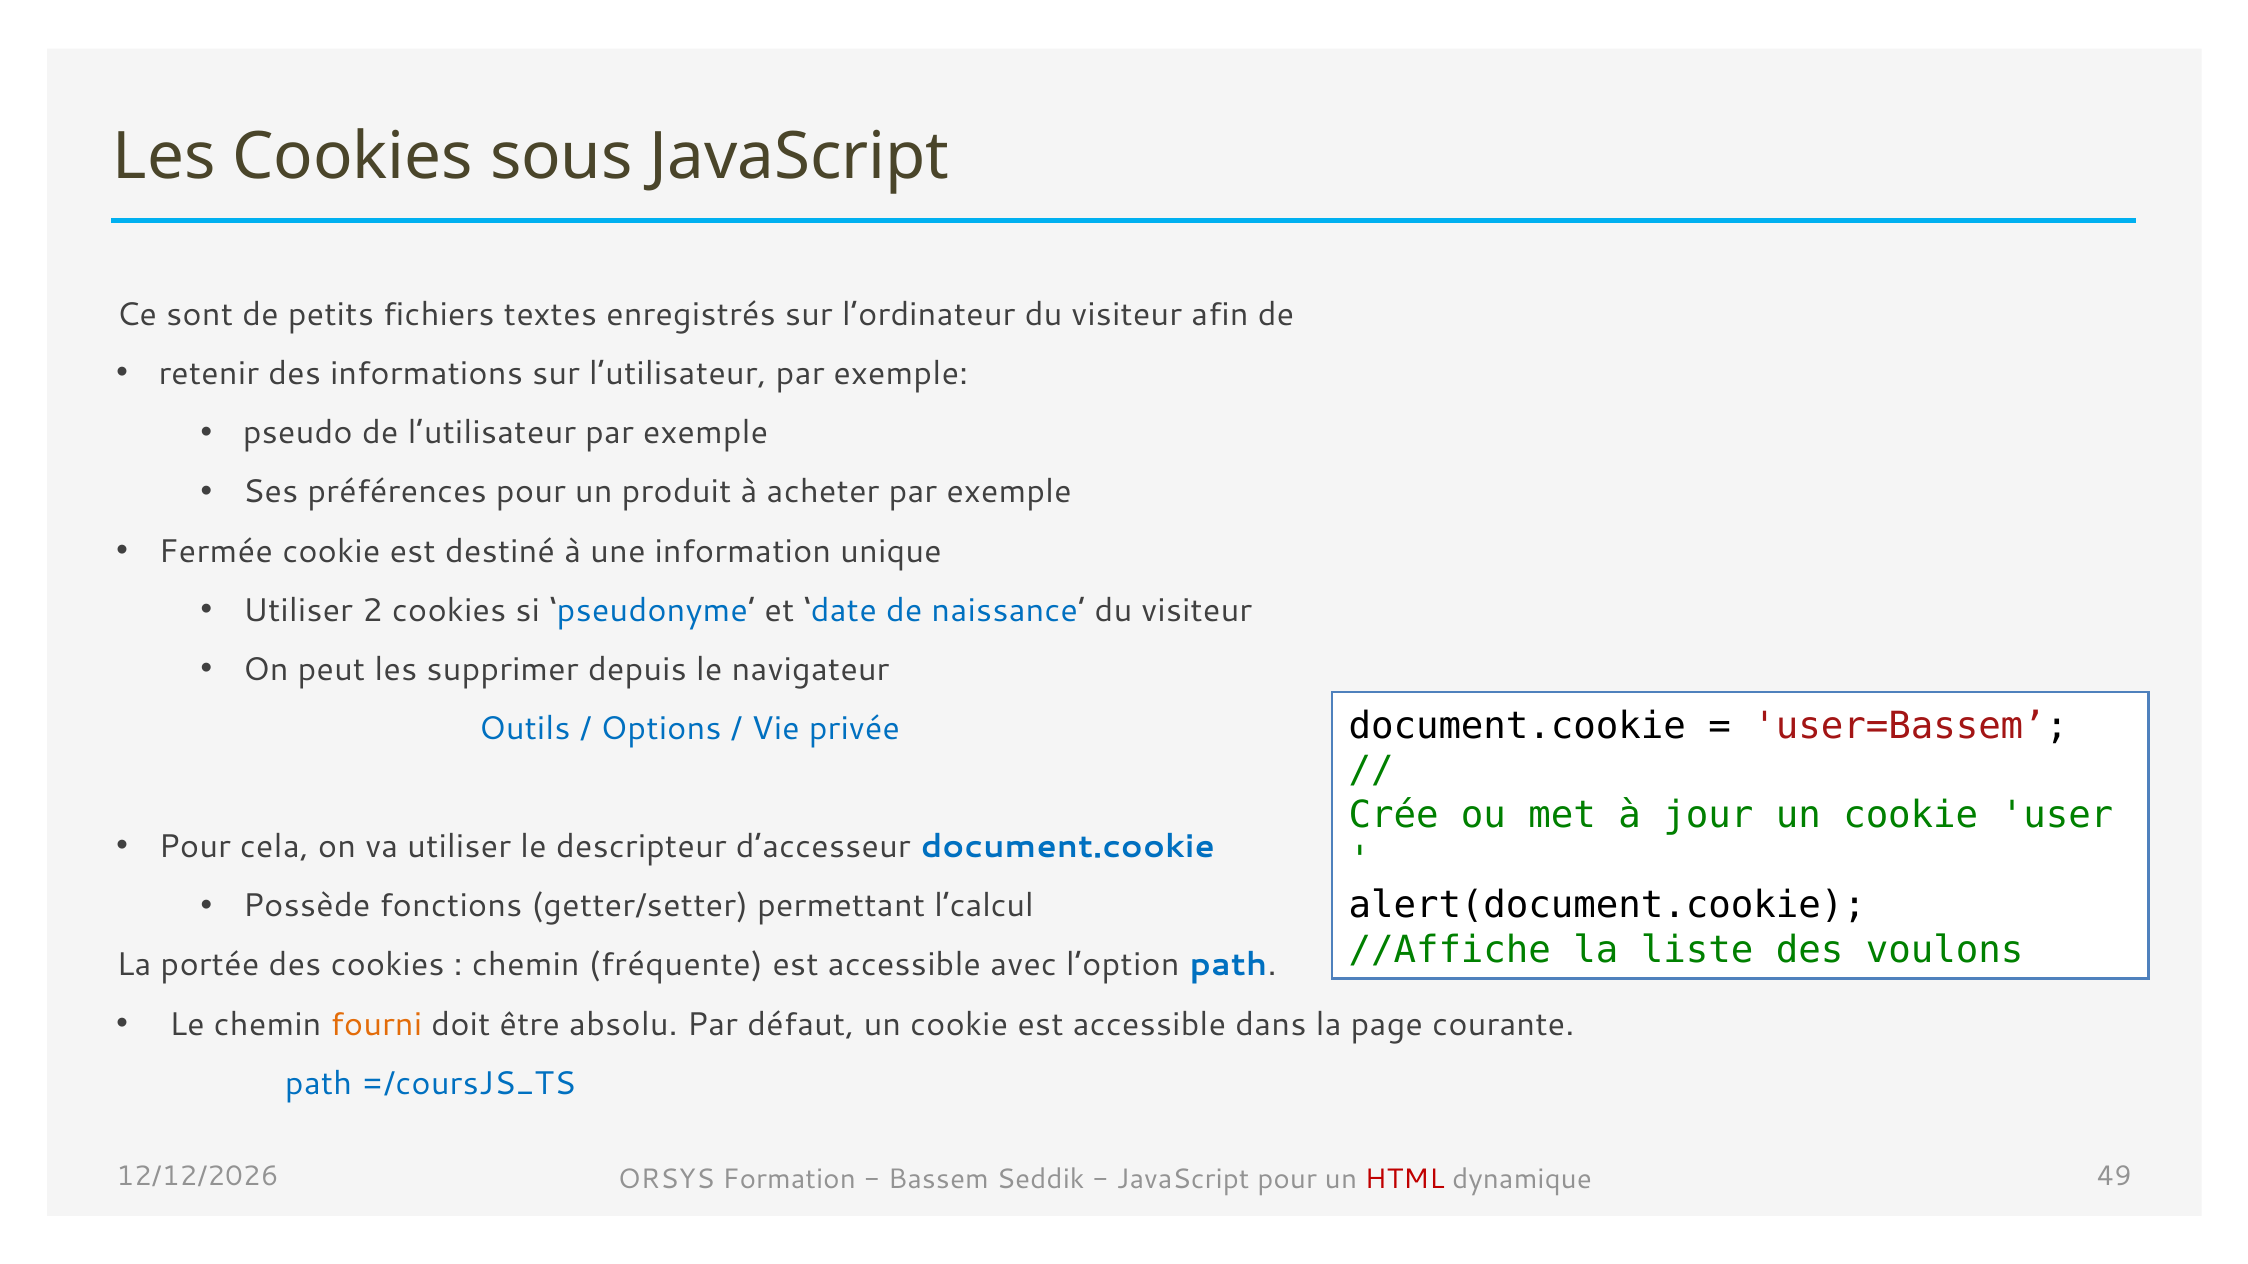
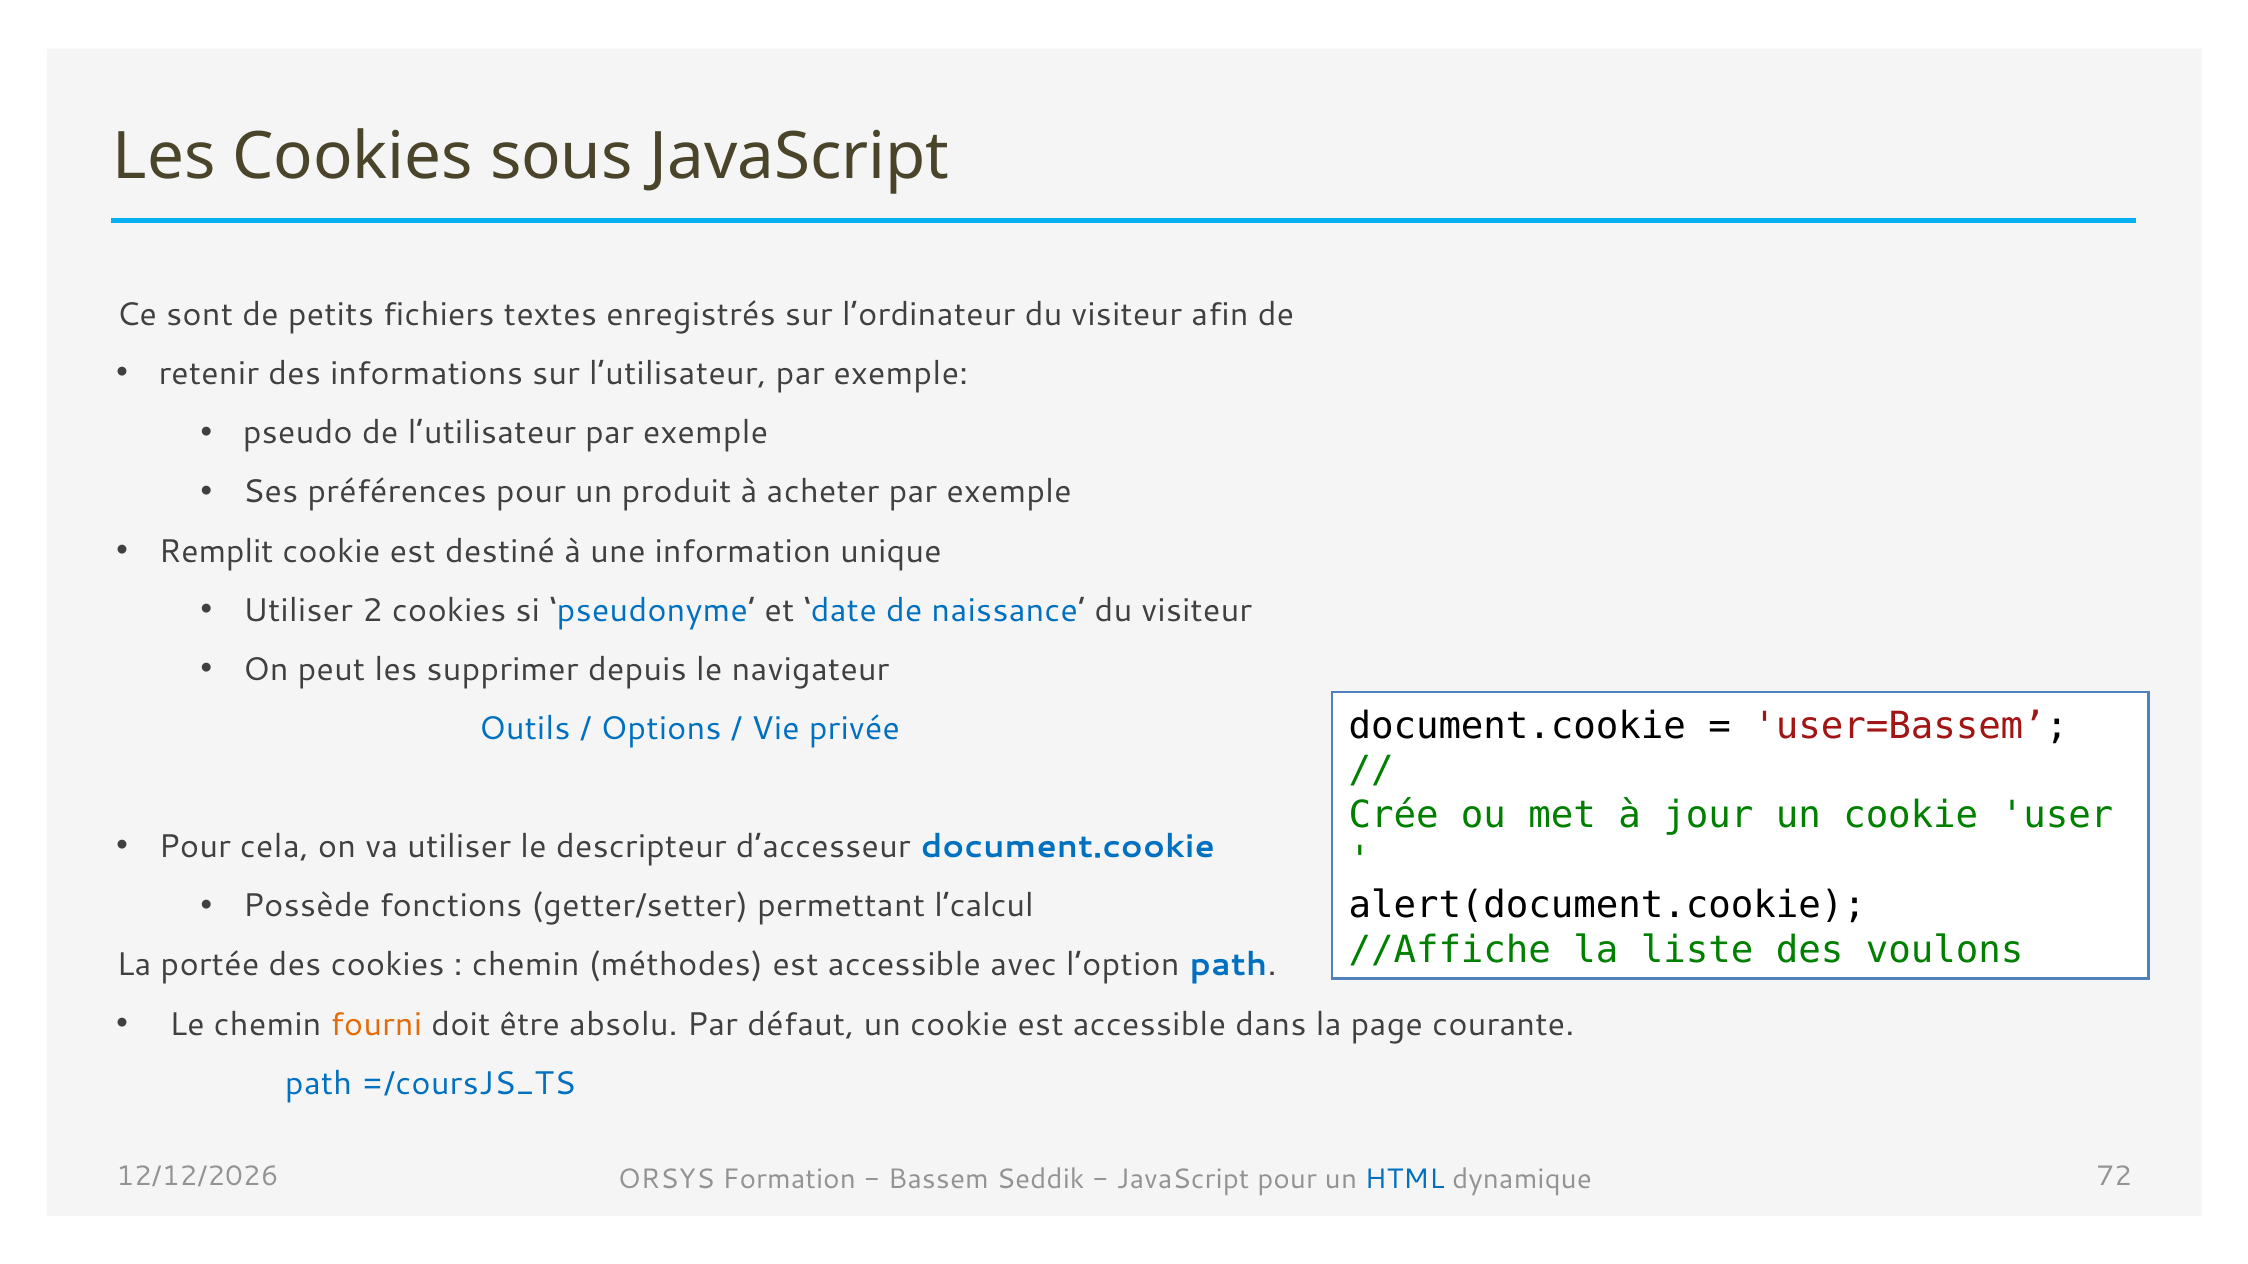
Fermée: Fermée -> Remplit
fréquente: fréquente -> méthodes
HTML colour: red -> blue
49: 49 -> 72
